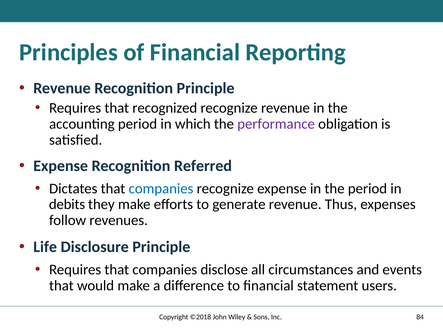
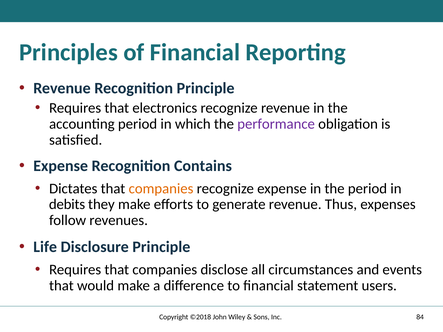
recognized: recognized -> electronics
Referred: Referred -> Contains
companies at (161, 189) colour: blue -> orange
